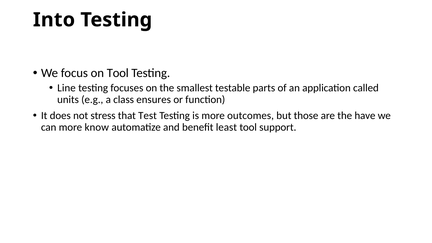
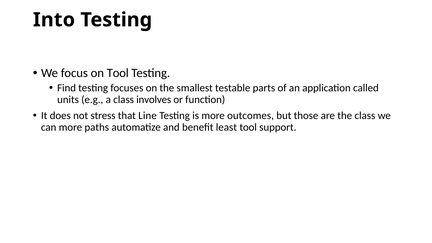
Line: Line -> Find
ensures: ensures -> involves
Test: Test -> Line
the have: have -> class
know: know -> paths
